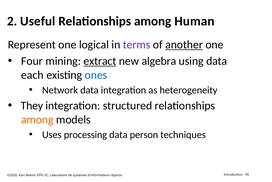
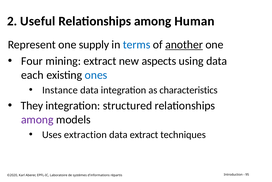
logical: logical -> supply
terms colour: purple -> blue
extract at (100, 61) underline: present -> none
algebra: algebra -> aspects
Network: Network -> Instance
heterogeneity: heterogeneity -> characteristics
among at (37, 119) colour: orange -> purple
processing: processing -> extraction
data person: person -> extract
